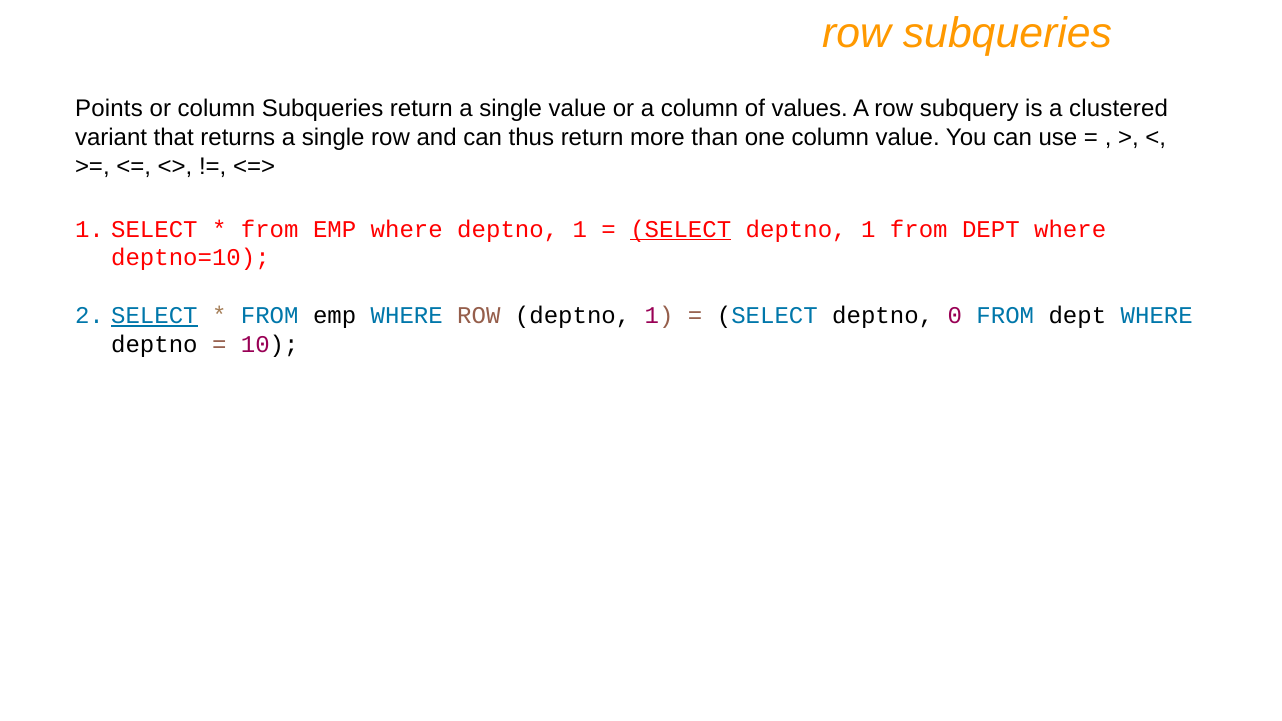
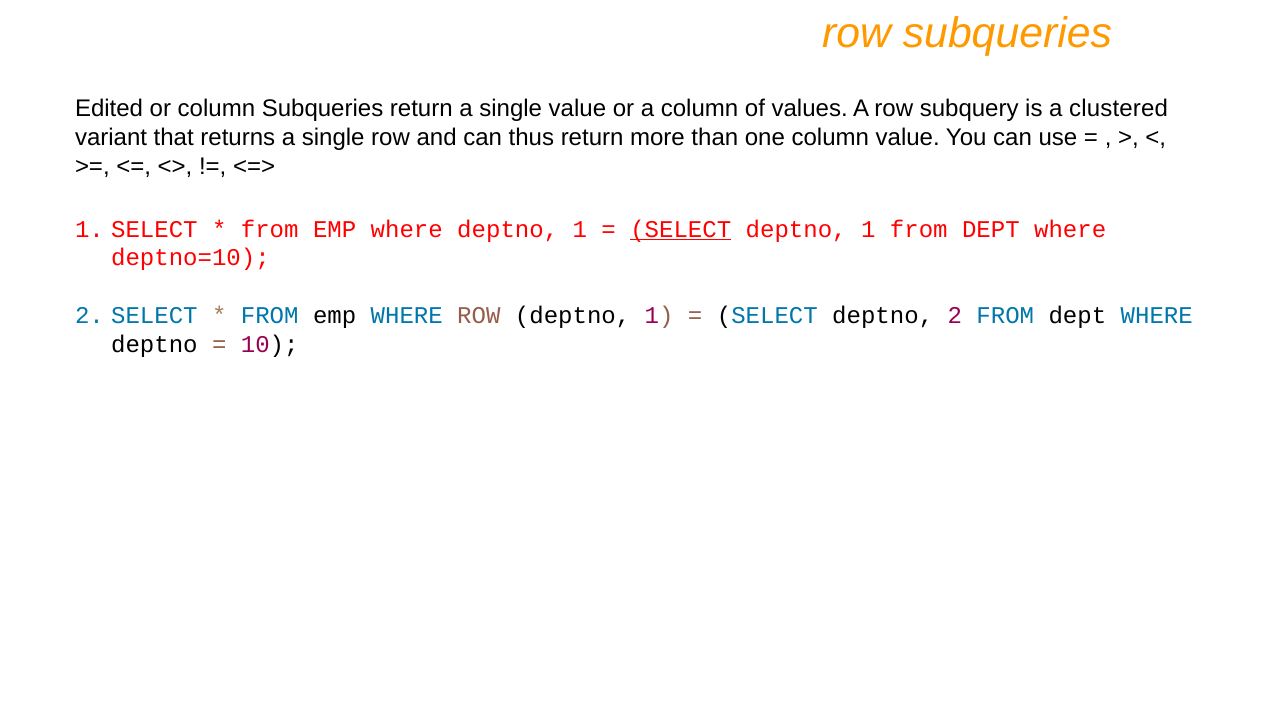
Points: Points -> Edited
SELECT at (154, 316) underline: present -> none
deptno 0: 0 -> 2
